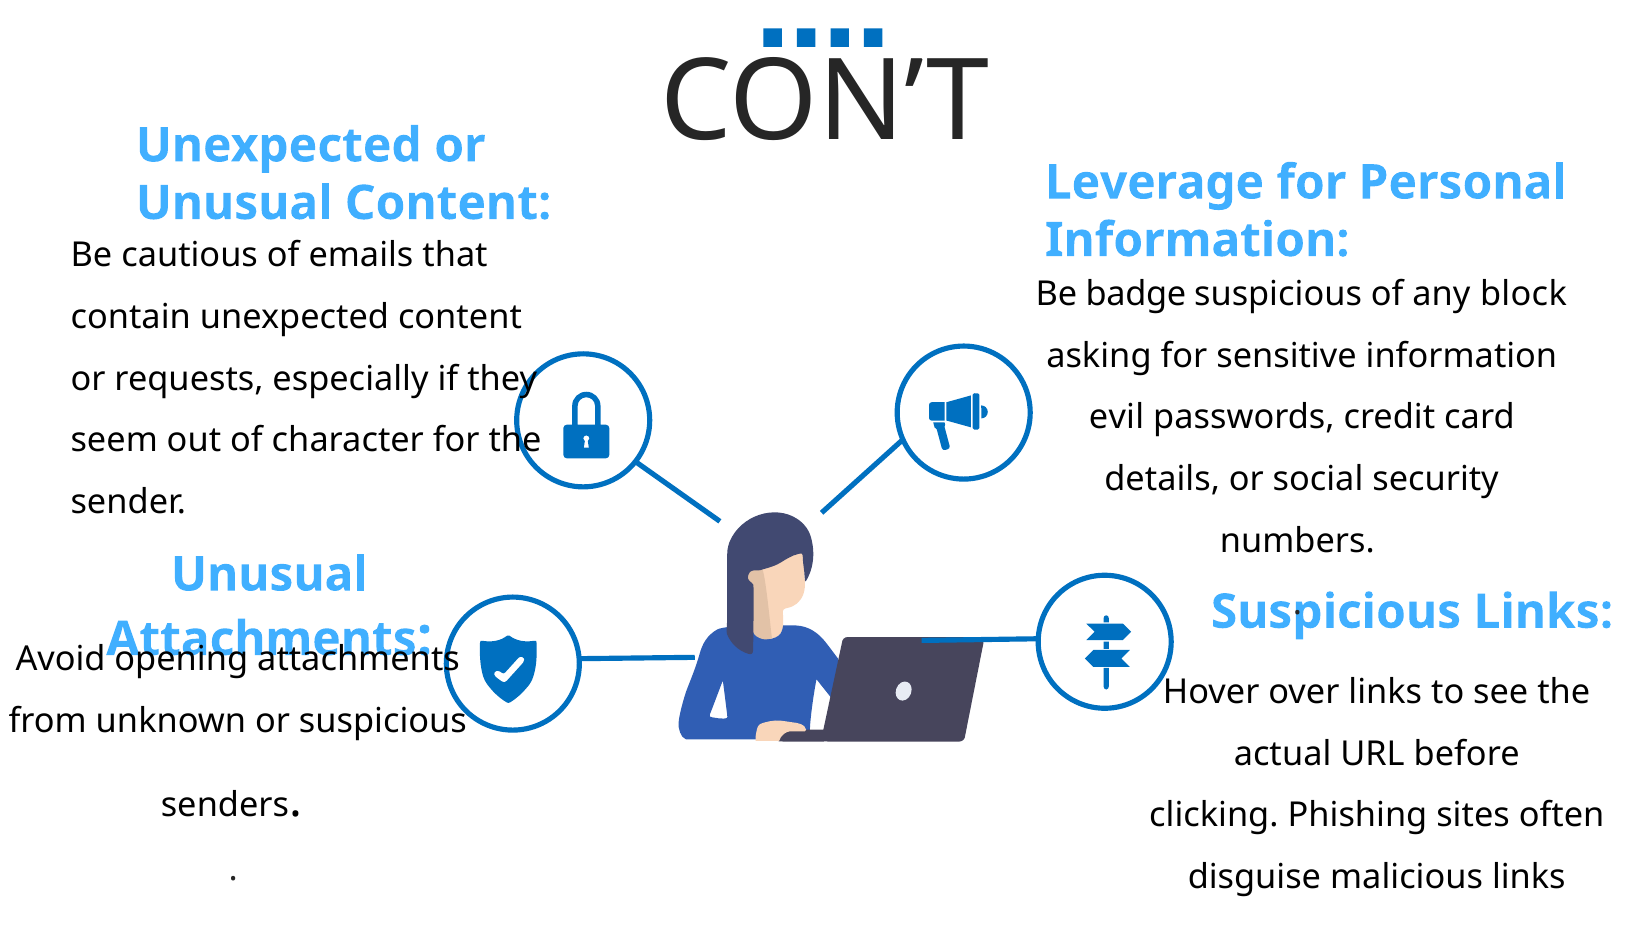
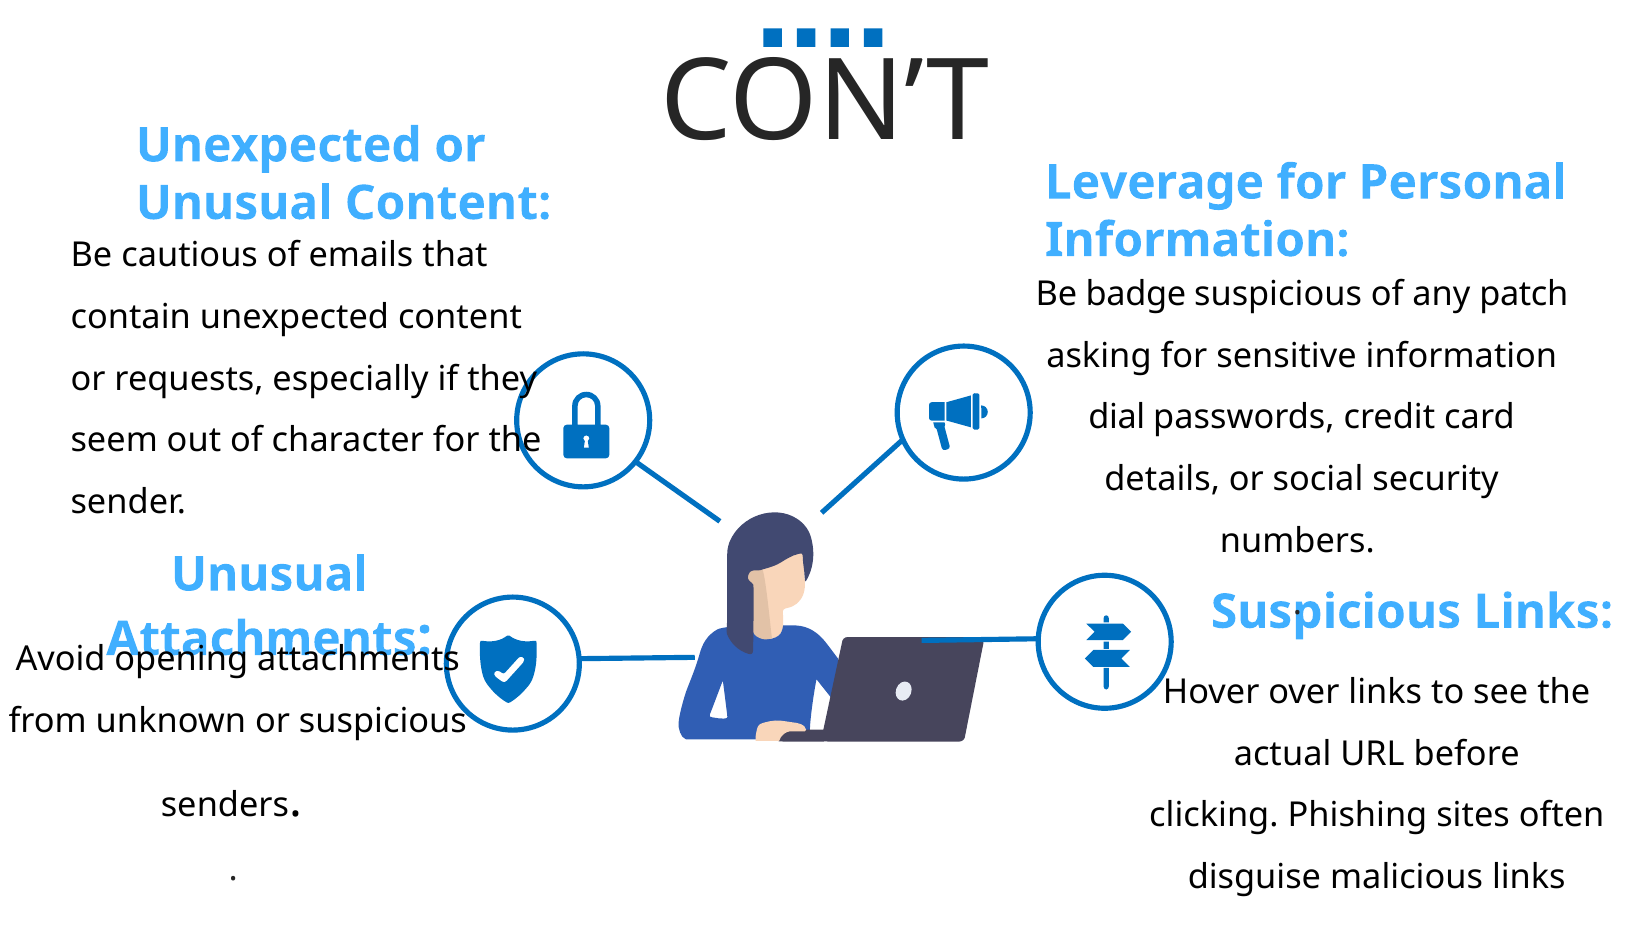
block: block -> patch
evil: evil -> dial
